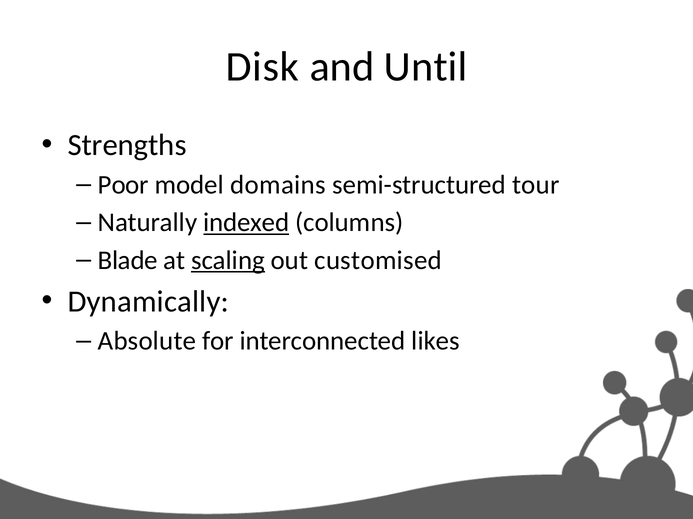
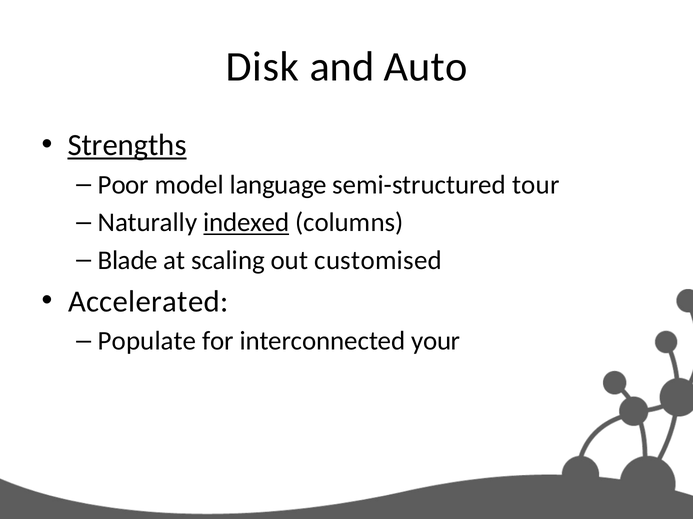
Until: Until -> Auto
Strengths underline: none -> present
domains: domains -> language
scaling underline: present -> none
Dynamically: Dynamically -> Accelerated
Absolute: Absolute -> Populate
likes: likes -> your
